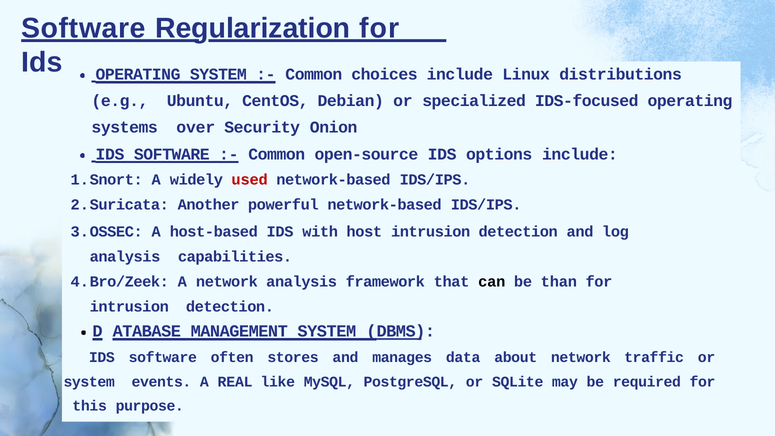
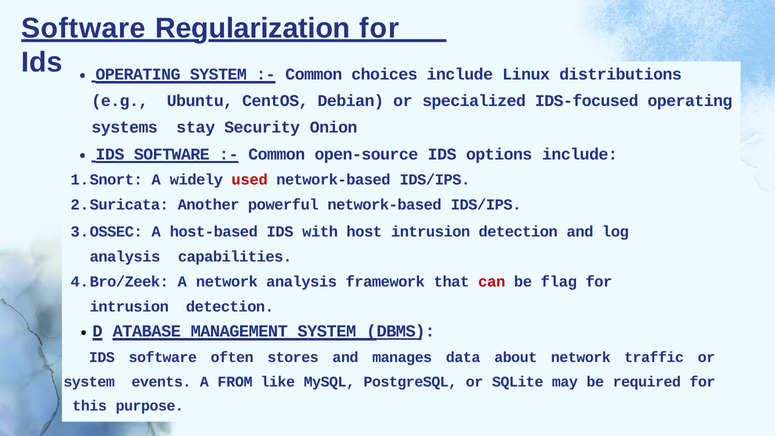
over: over -> stay
can colour: black -> red
than: than -> flag
REAL: REAL -> FROM
